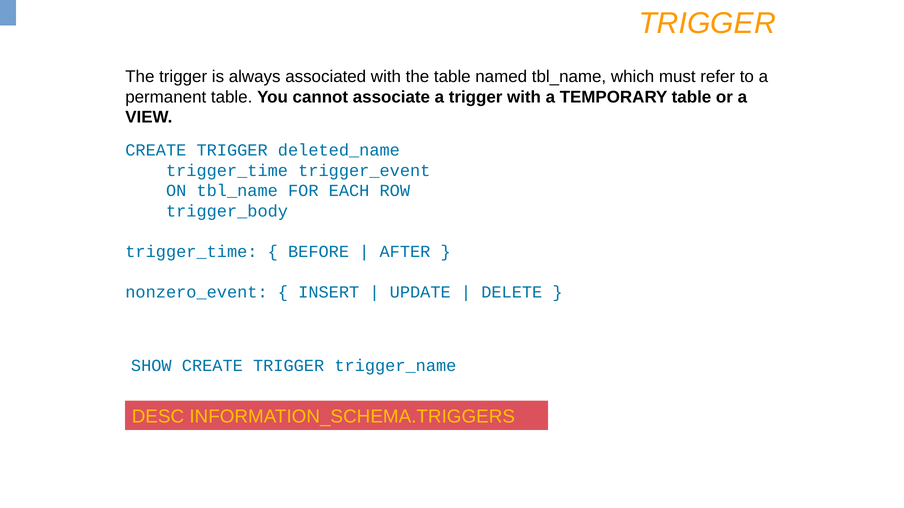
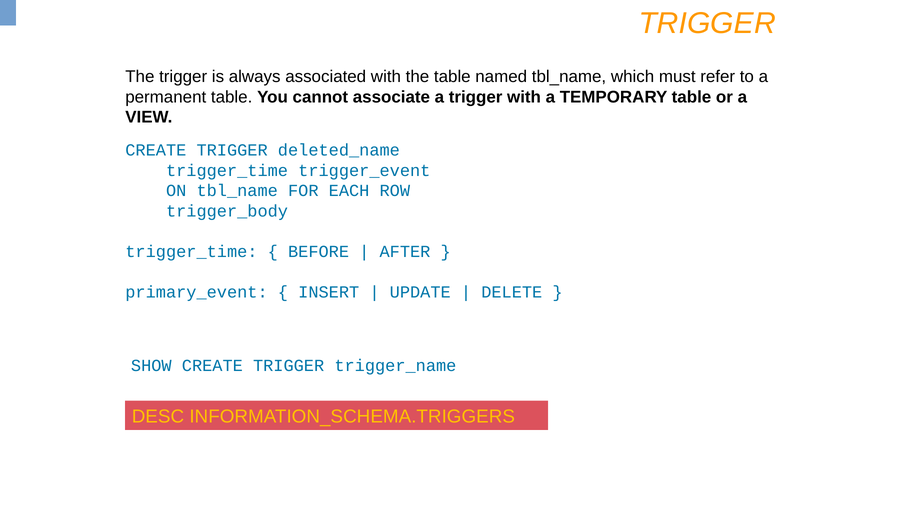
nonzero_event: nonzero_event -> primary_event
